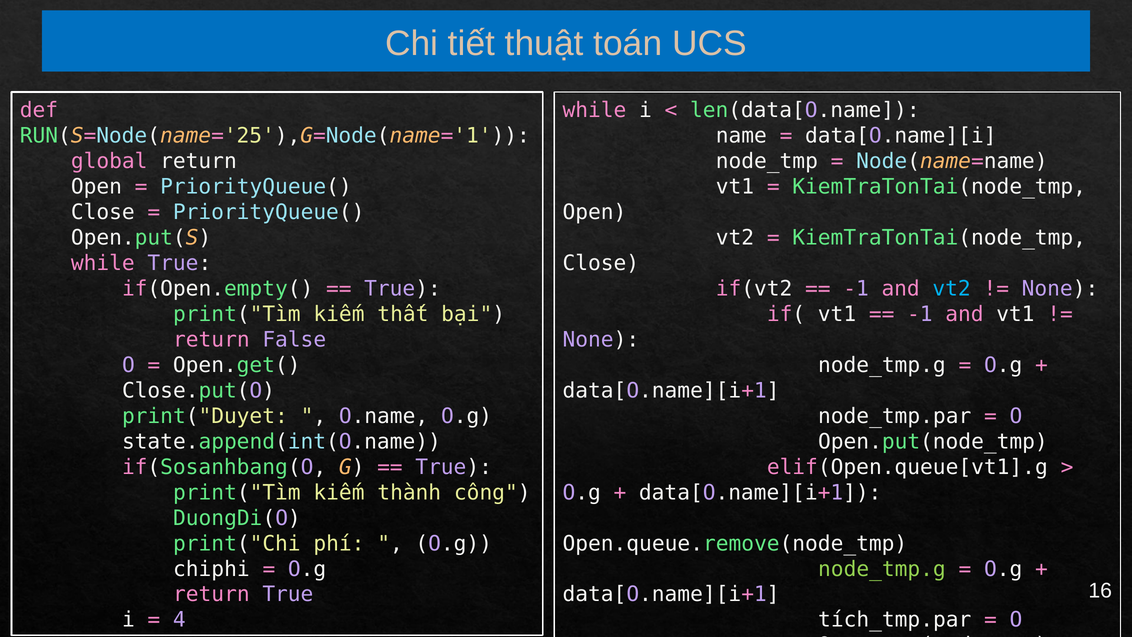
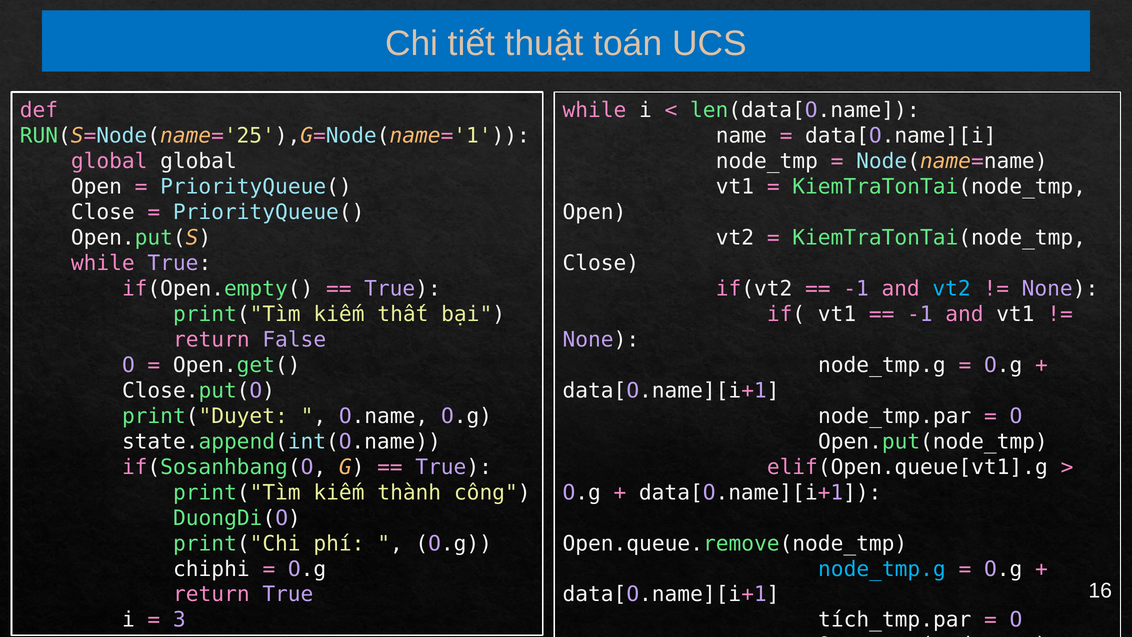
global return: return -> global
node_tmp.g at (882, 569) colour: light green -> light blue
4: 4 -> 3
